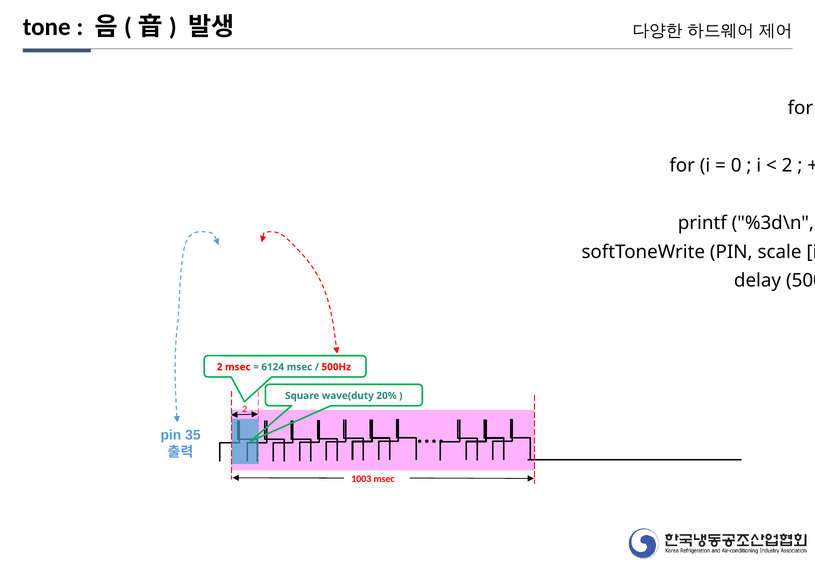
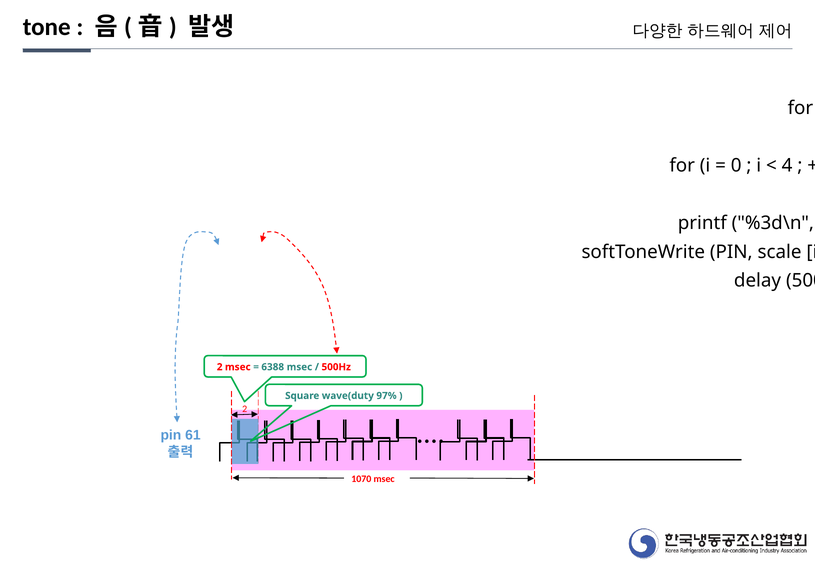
2 at (787, 166): 2 -> 4
6124: 6124 -> 6388
20%: 20% -> 97%
35: 35 -> 61
1003: 1003 -> 1070
